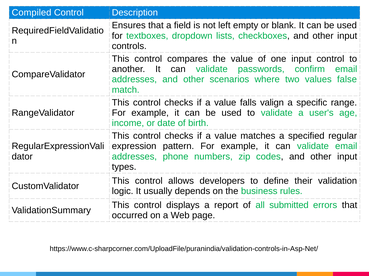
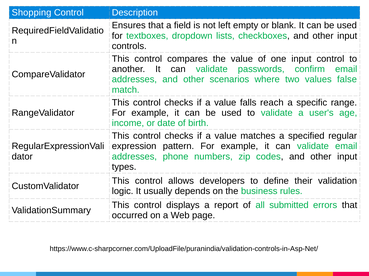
Compiled: Compiled -> Shopping
valign: valign -> reach
